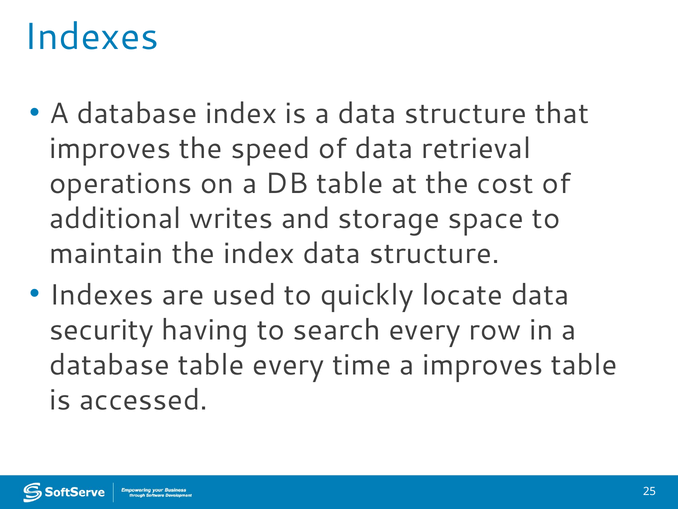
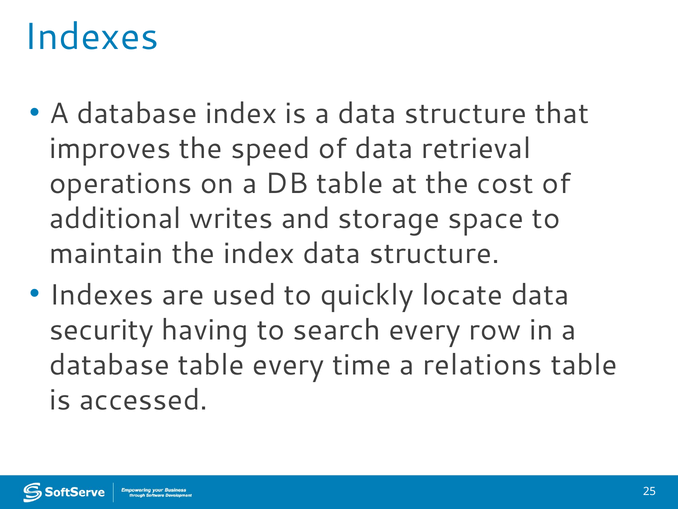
a improves: improves -> relations
